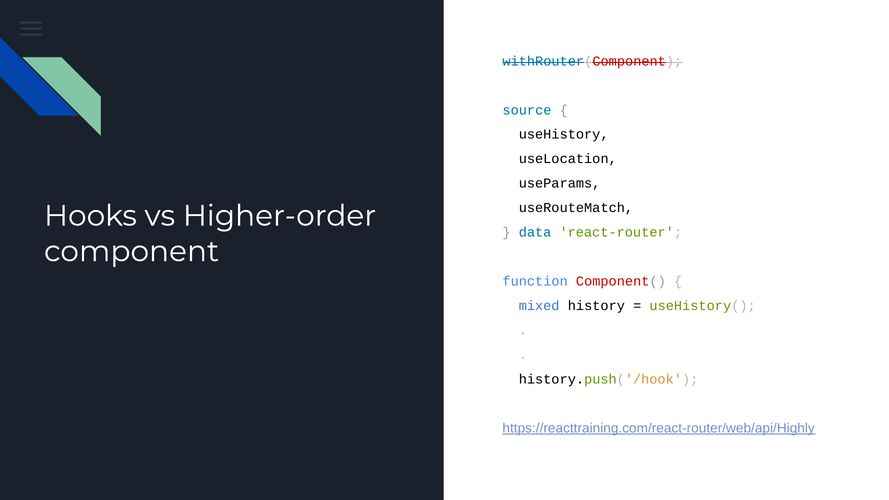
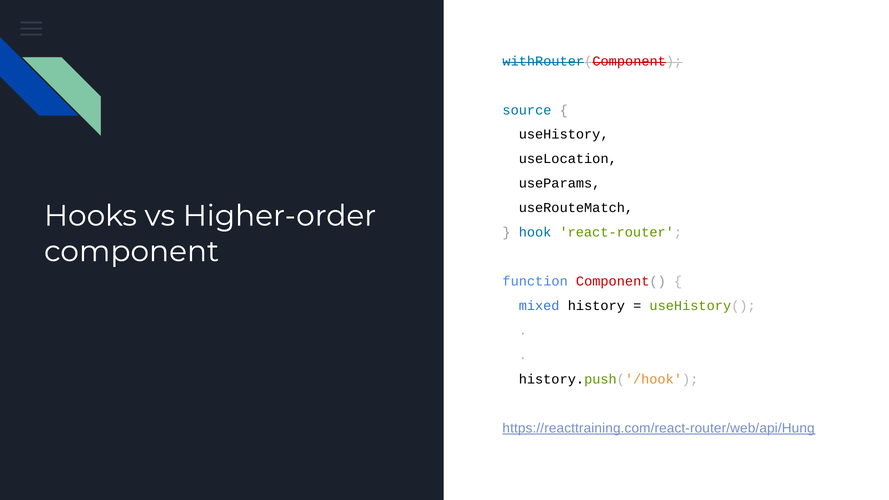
data: data -> hook
https://reacttraining.com/react-router/web/api/Highly: https://reacttraining.com/react-router/web/api/Highly -> https://reacttraining.com/react-router/web/api/Hung
